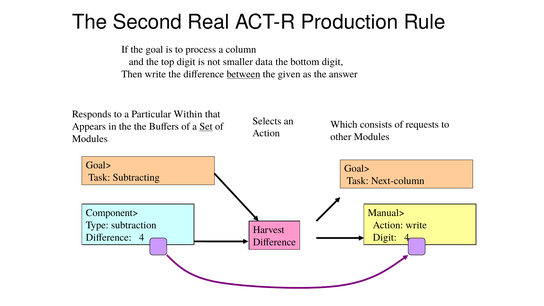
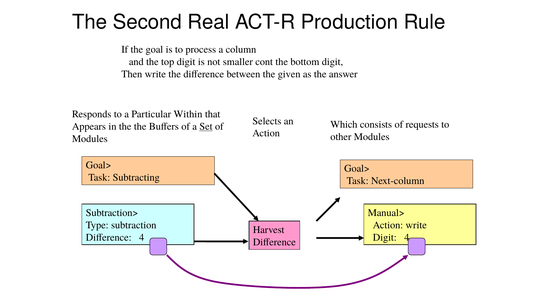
data: data -> cont
between underline: present -> none
Component>: Component> -> Subtraction>
